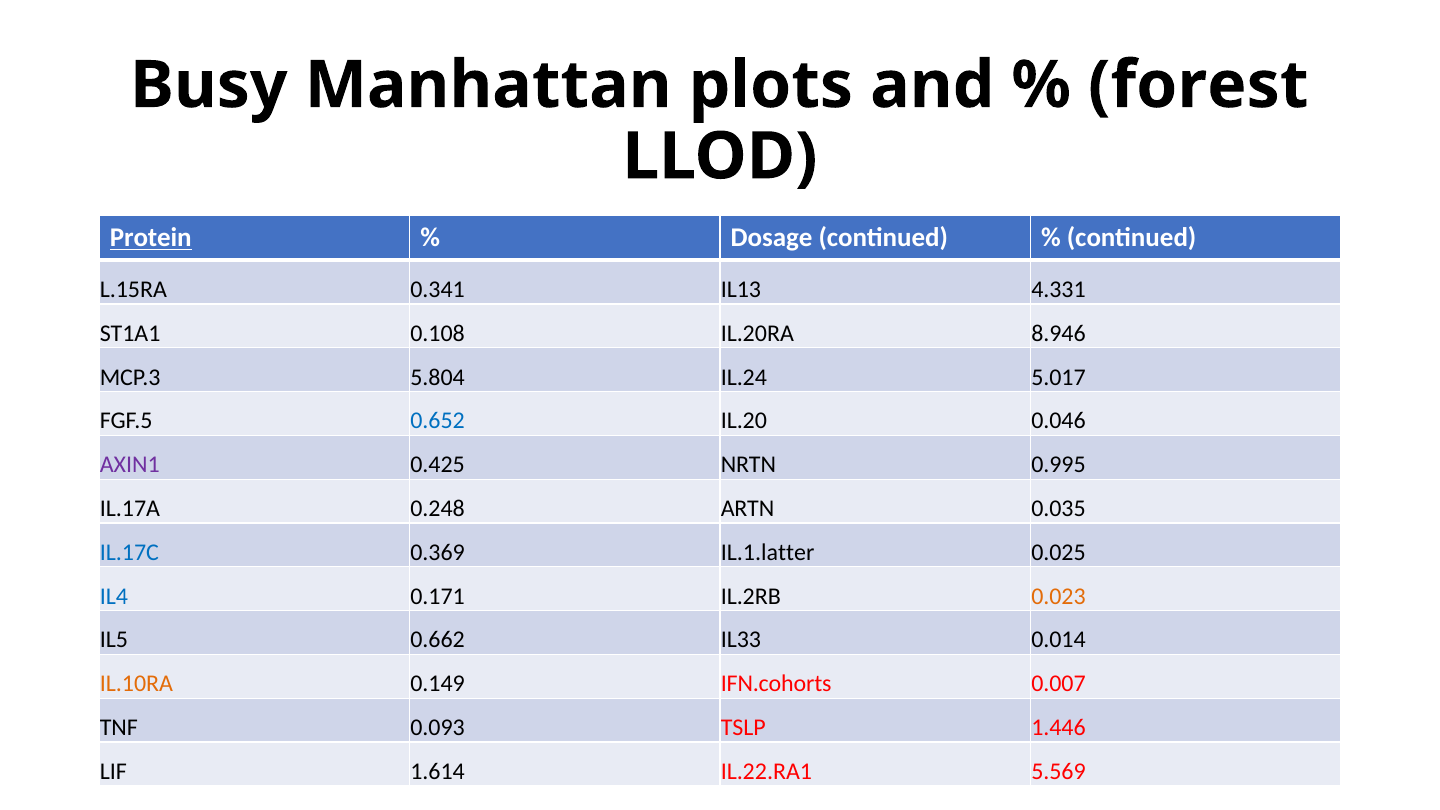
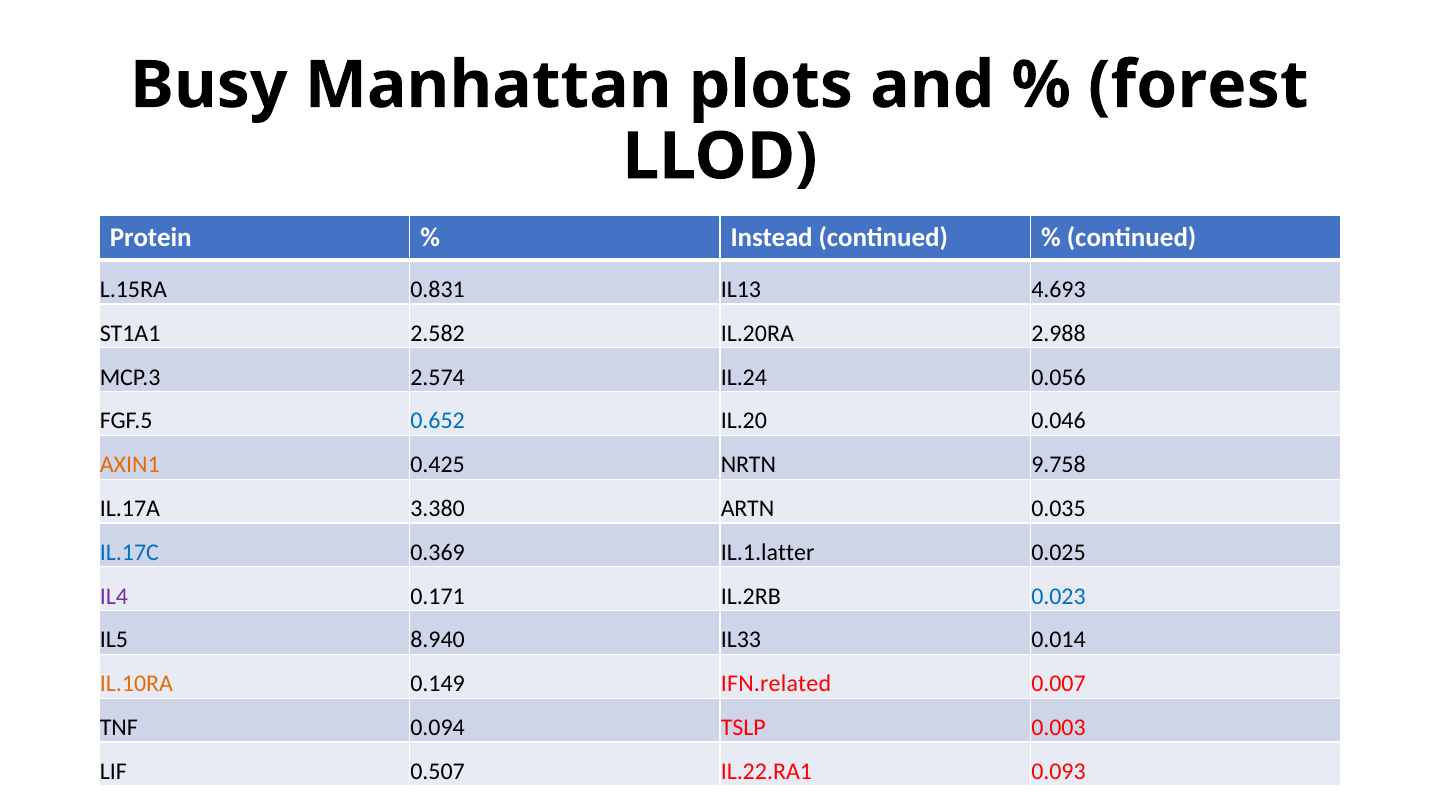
Protein underline: present -> none
Dosage: Dosage -> Instead
0.341: 0.341 -> 0.831
4.331: 4.331 -> 4.693
0.108: 0.108 -> 2.582
8.946: 8.946 -> 2.988
5.804: 5.804 -> 2.574
5.017: 5.017 -> 0.056
AXIN1 colour: purple -> orange
0.995: 0.995 -> 9.758
0.248: 0.248 -> 3.380
IL4 colour: blue -> purple
0.023 colour: orange -> blue
0.662: 0.662 -> 8.940
IFN.cohorts: IFN.cohorts -> IFN.related
0.093: 0.093 -> 0.094
1.446: 1.446 -> 0.003
1.614: 1.614 -> 0.507
5.569: 5.569 -> 0.093
